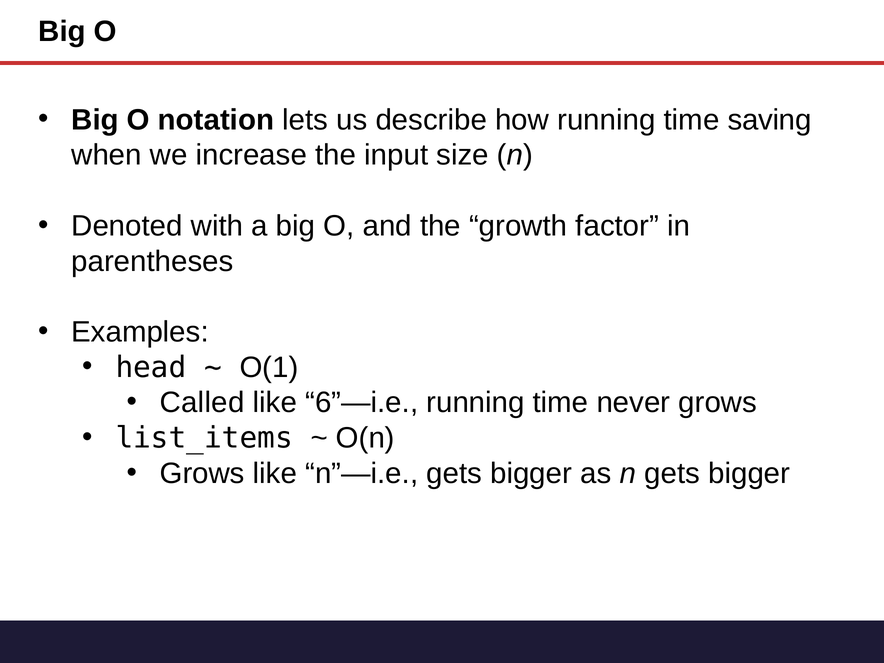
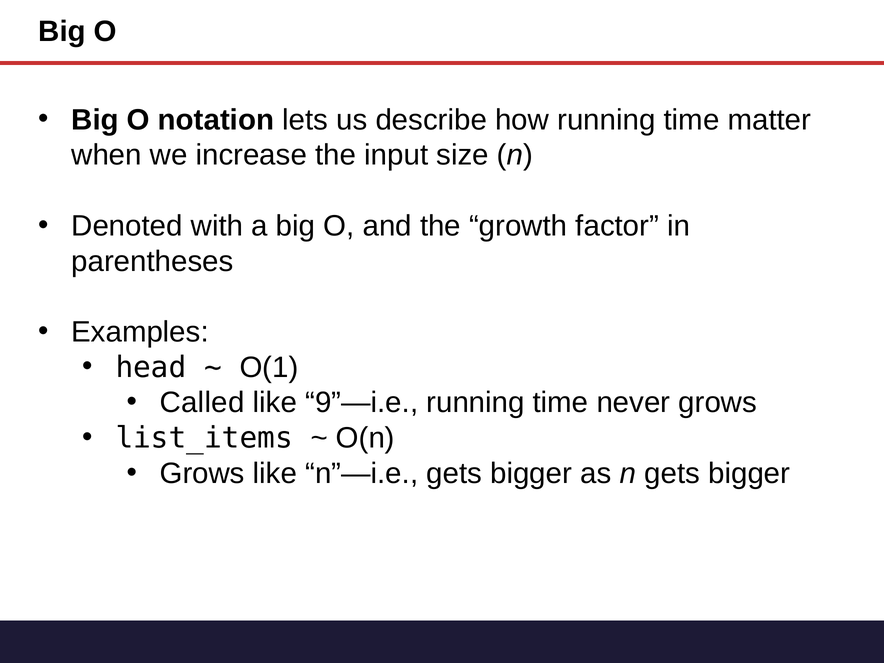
saving: saving -> matter
6”—i.e: 6”—i.e -> 9”—i.e
